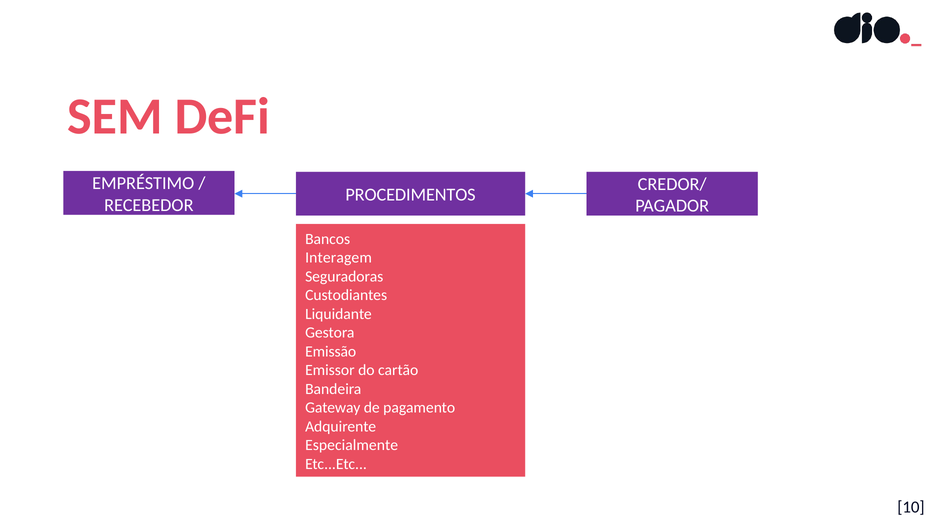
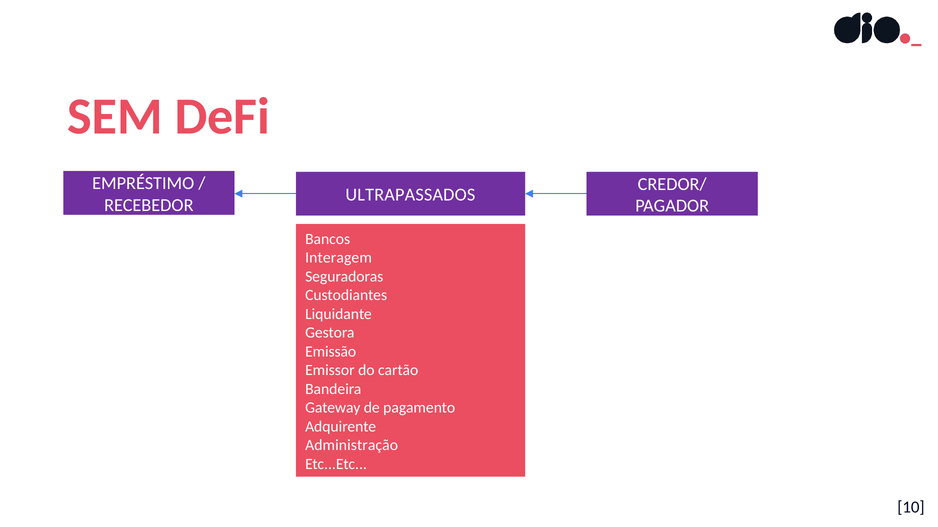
PROCEDIMENTOS: PROCEDIMENTOS -> ULTRAPASSADOS
Especialmente: Especialmente -> Administração
